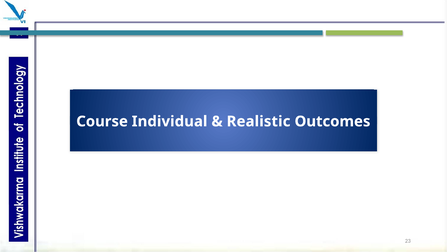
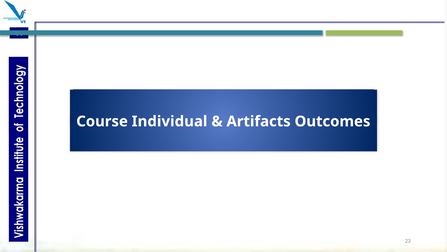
Realistic: Realistic -> Artifacts
